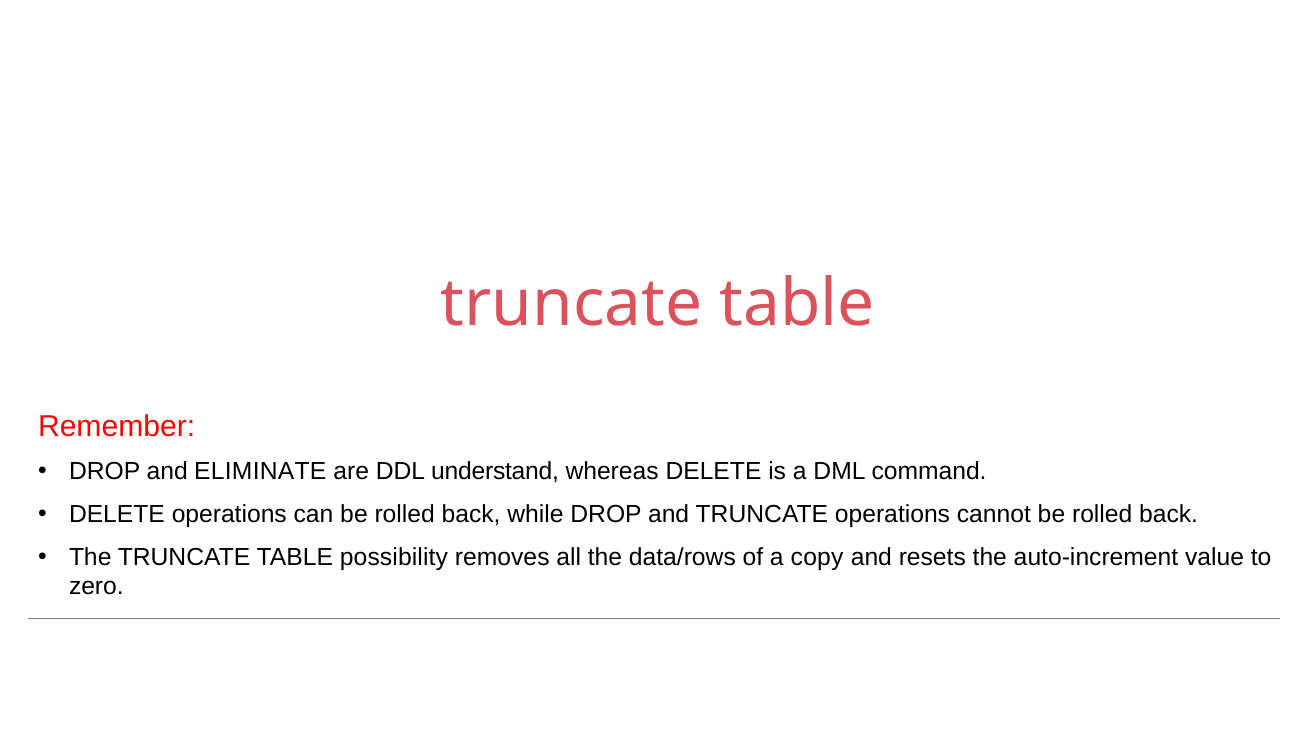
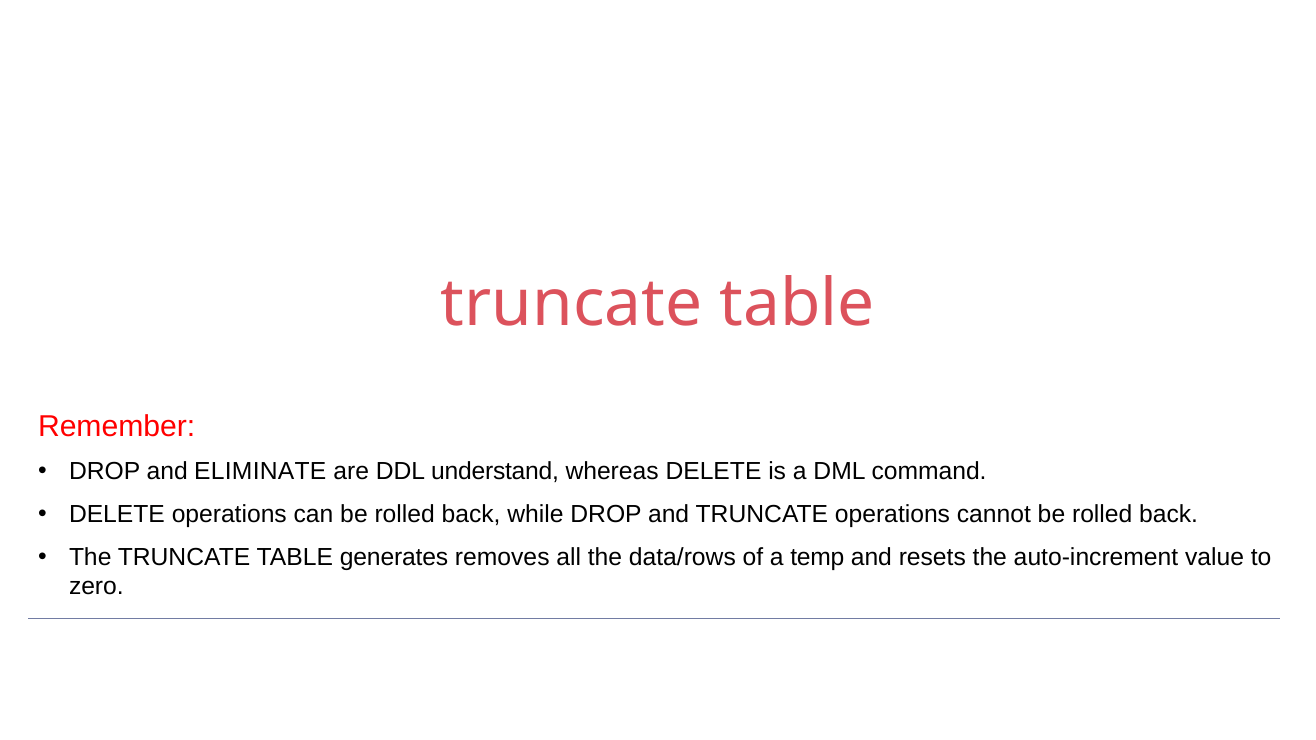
possibility: possibility -> generates
copy: copy -> temp
